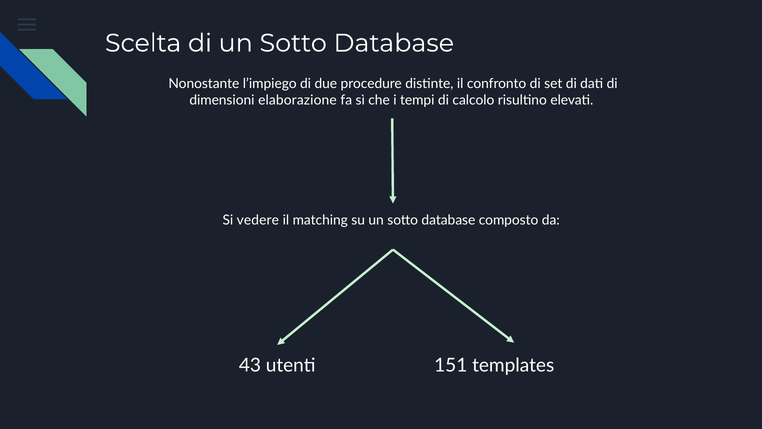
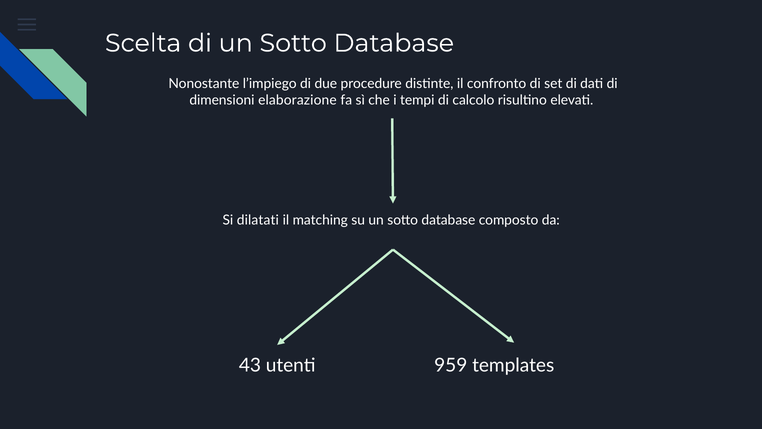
vedere: vedere -> dilatati
151: 151 -> 959
